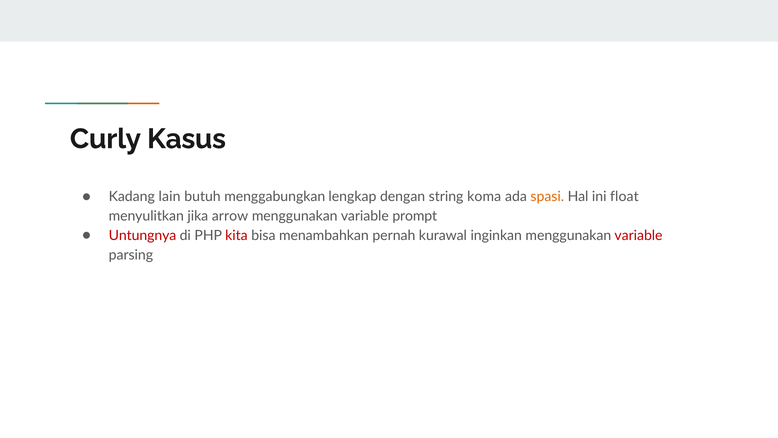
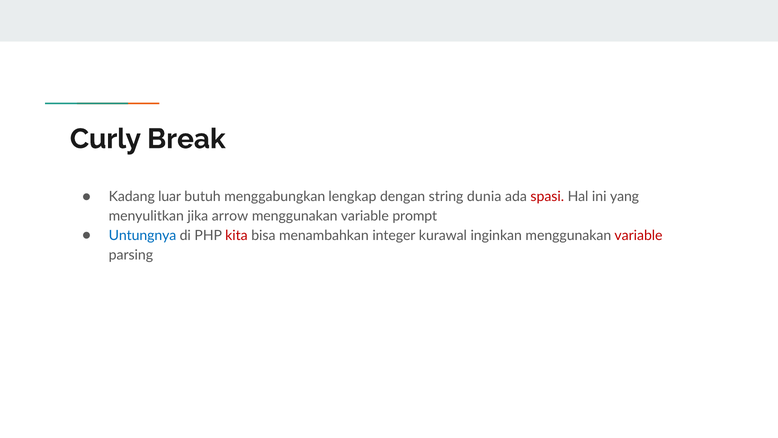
Kasus: Kasus -> Break
lain: lain -> luar
koma: koma -> dunia
spasi colour: orange -> red
float: float -> yang
Untungnya colour: red -> blue
pernah: pernah -> integer
